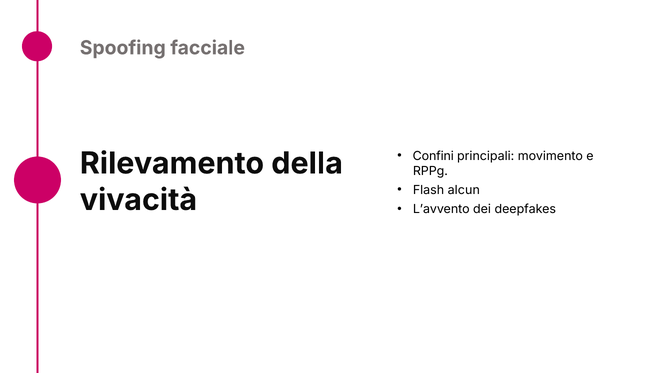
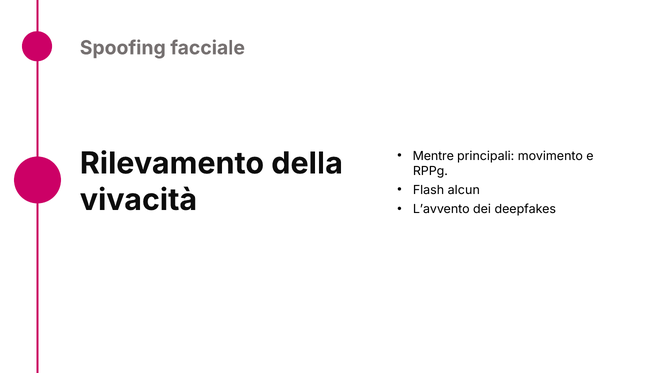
Confini: Confini -> Mentre
